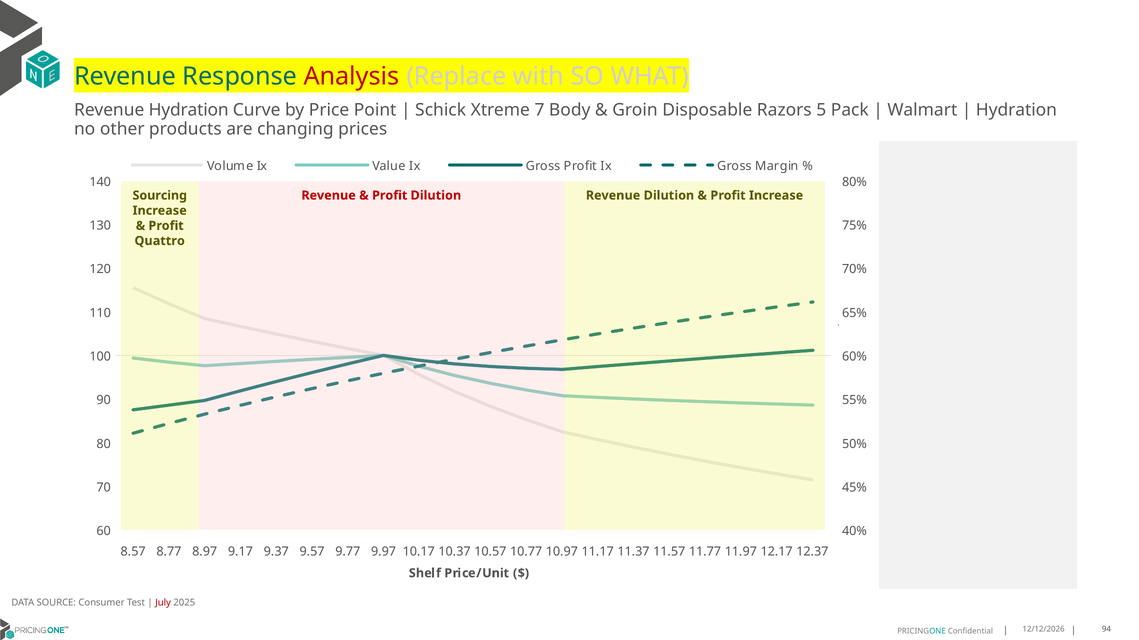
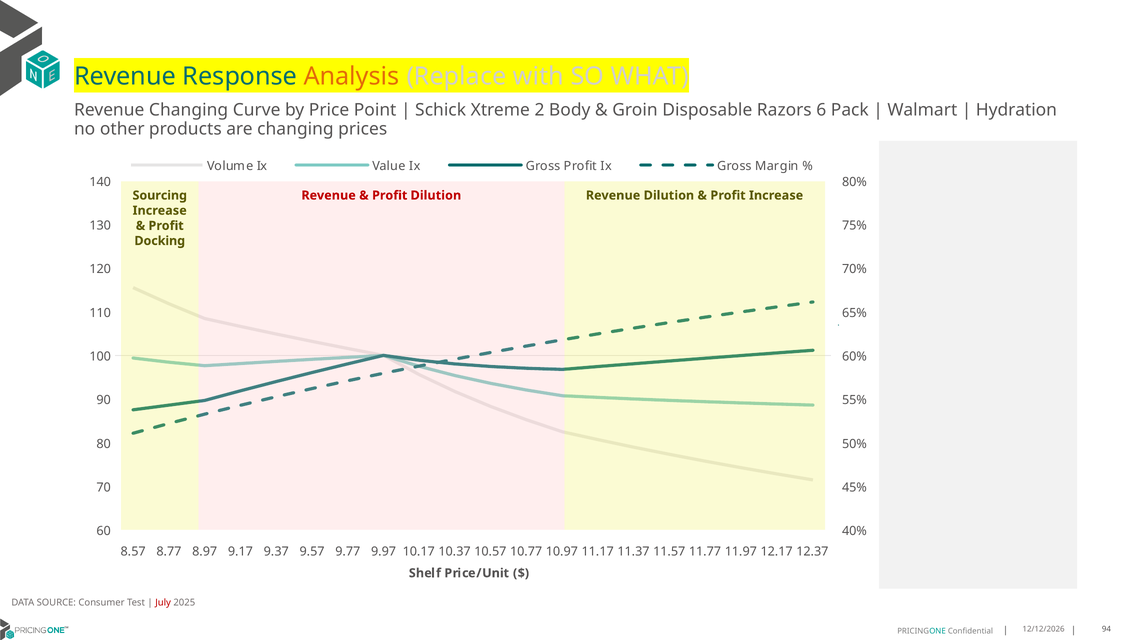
Analysis colour: red -> orange
Revenue Hydration: Hydration -> Changing
7: 7 -> 2
5: 5 -> 6
Quattro: Quattro -> Docking
